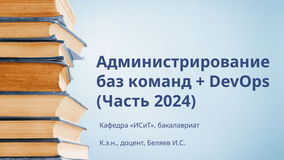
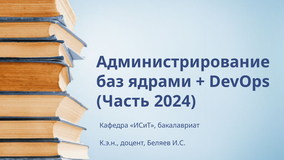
команд: команд -> ядрами
